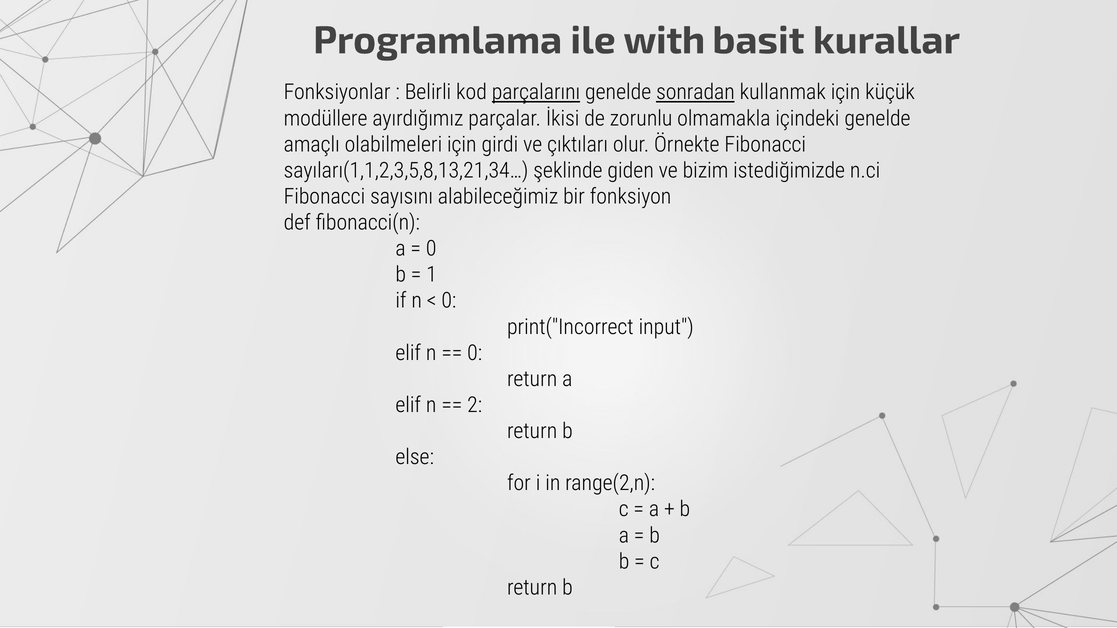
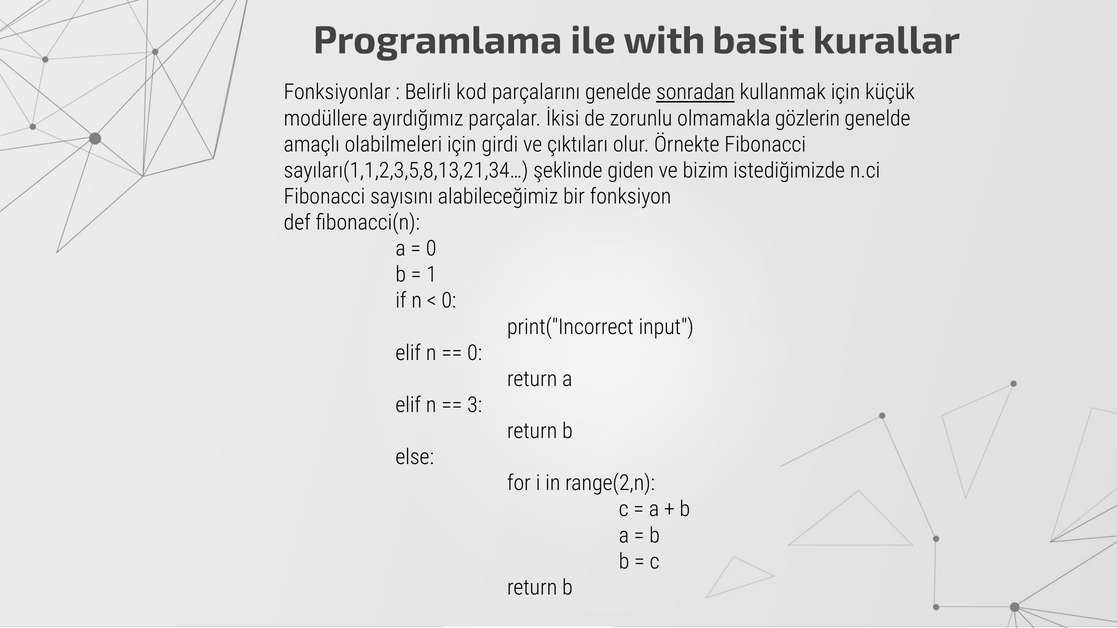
parçalarını underline: present -> none
içindeki: içindeki -> gözlerin
2: 2 -> 3
